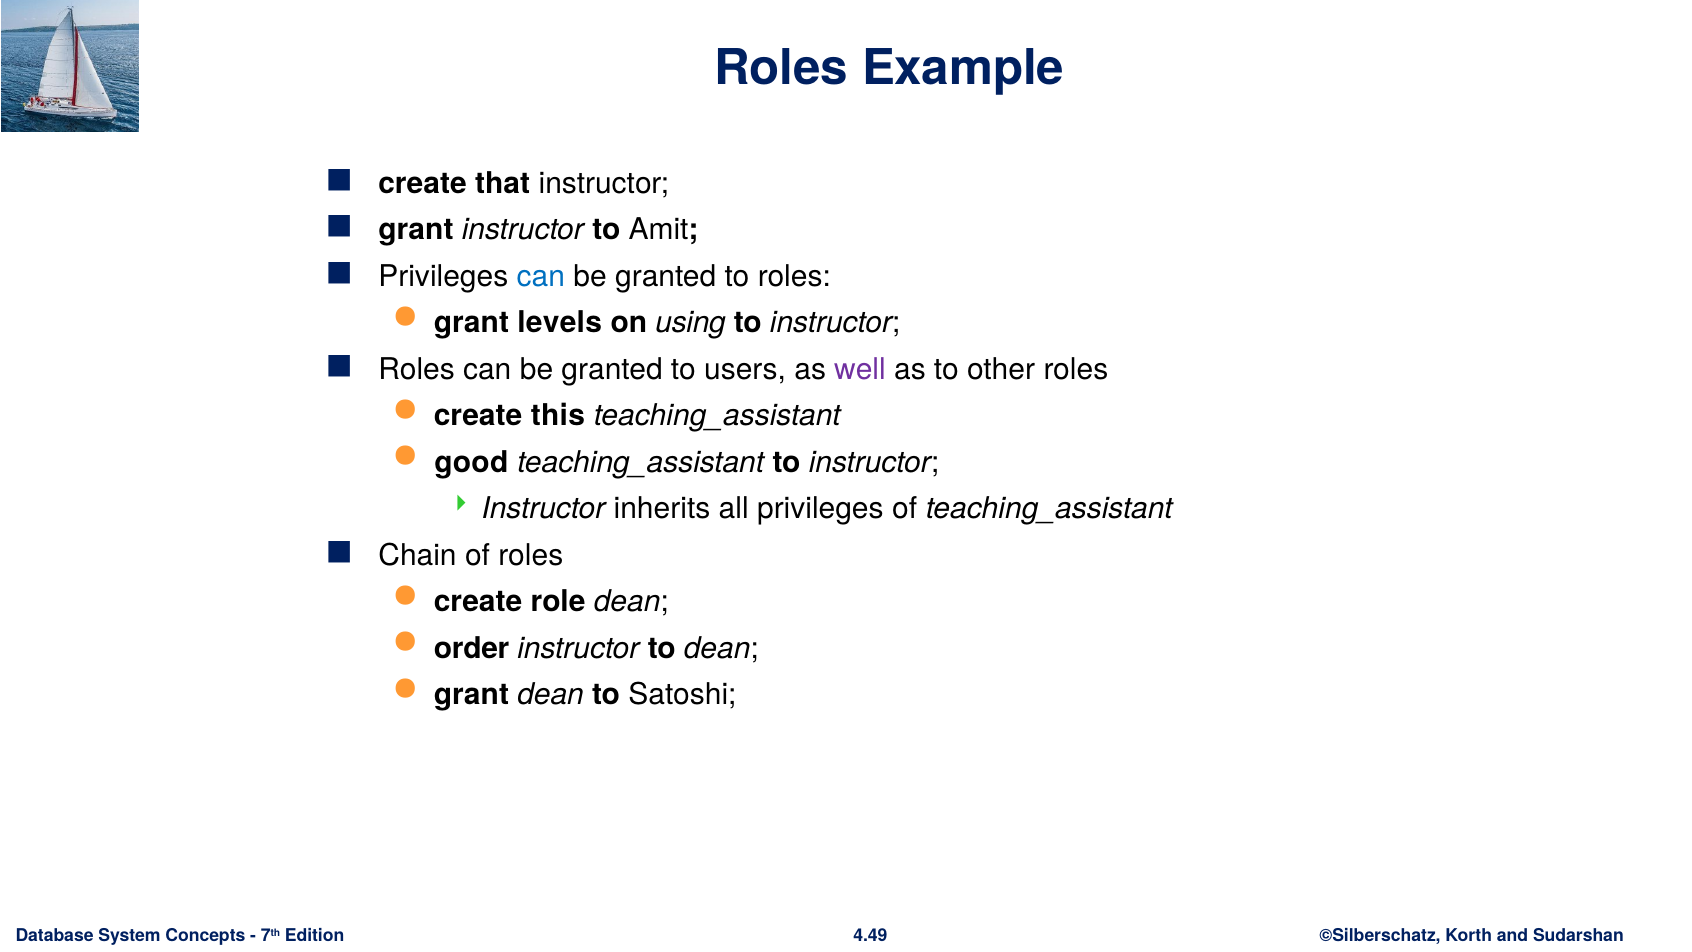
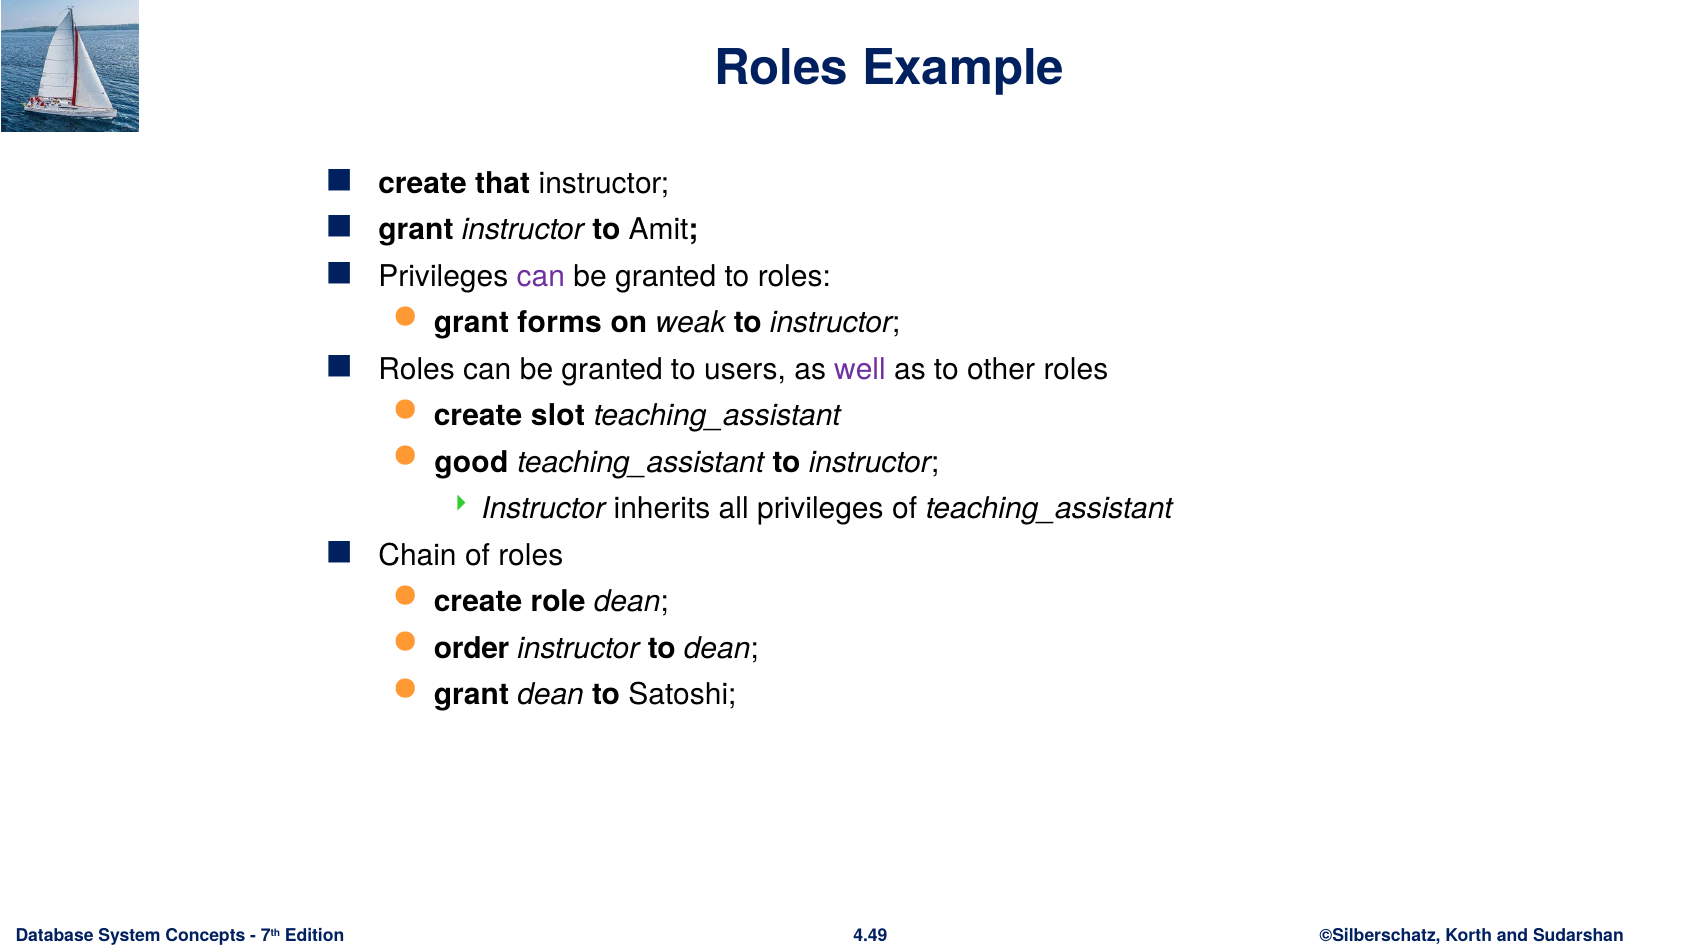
can at (541, 276) colour: blue -> purple
levels: levels -> forms
using: using -> weak
this: this -> slot
